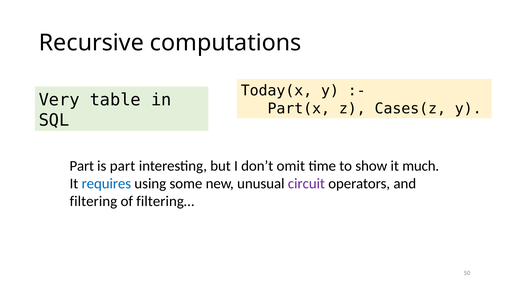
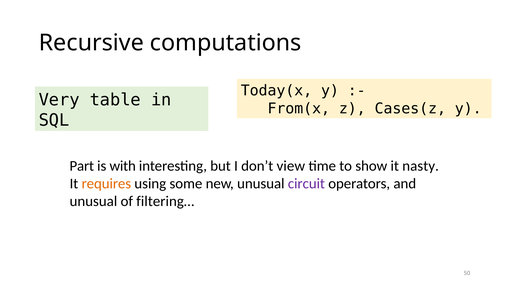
Part(x: Part(x -> From(x
is part: part -> with
omit: omit -> view
much: much -> nasty
requires colour: blue -> orange
filtering at (93, 202): filtering -> unusual
